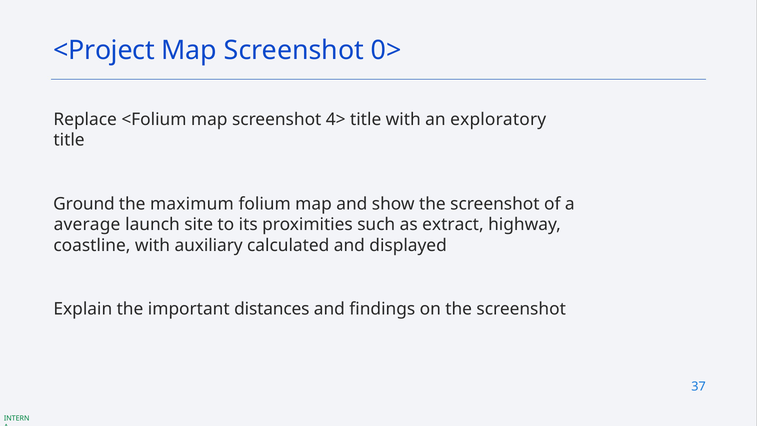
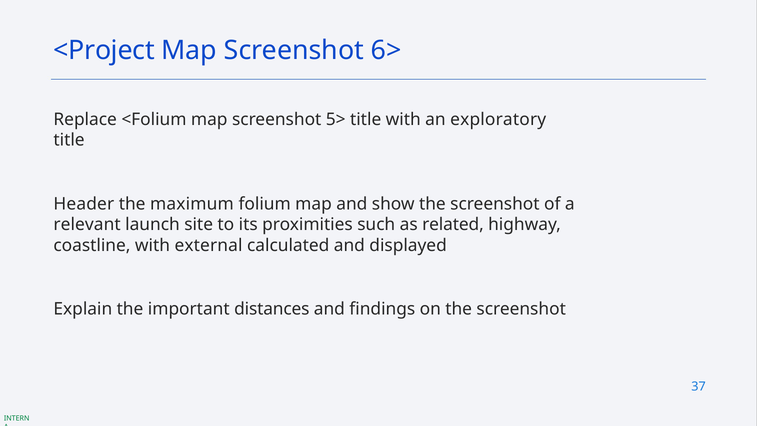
0>: 0> -> 6>
4>: 4> -> 5>
Ground: Ground -> Header
average: average -> relevant
extract: extract -> related
auxiliary: auxiliary -> external
